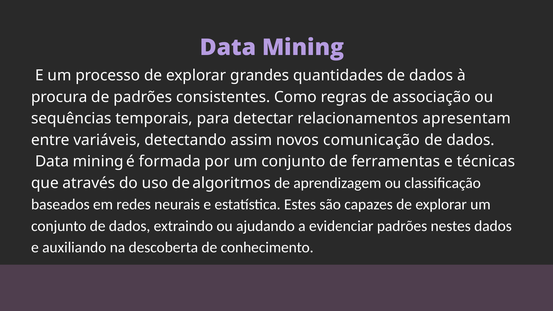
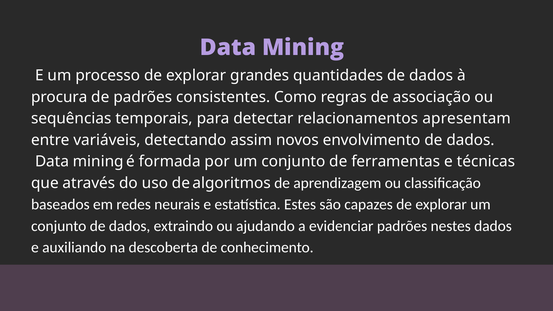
comunicação: comunicação -> envolvimento
